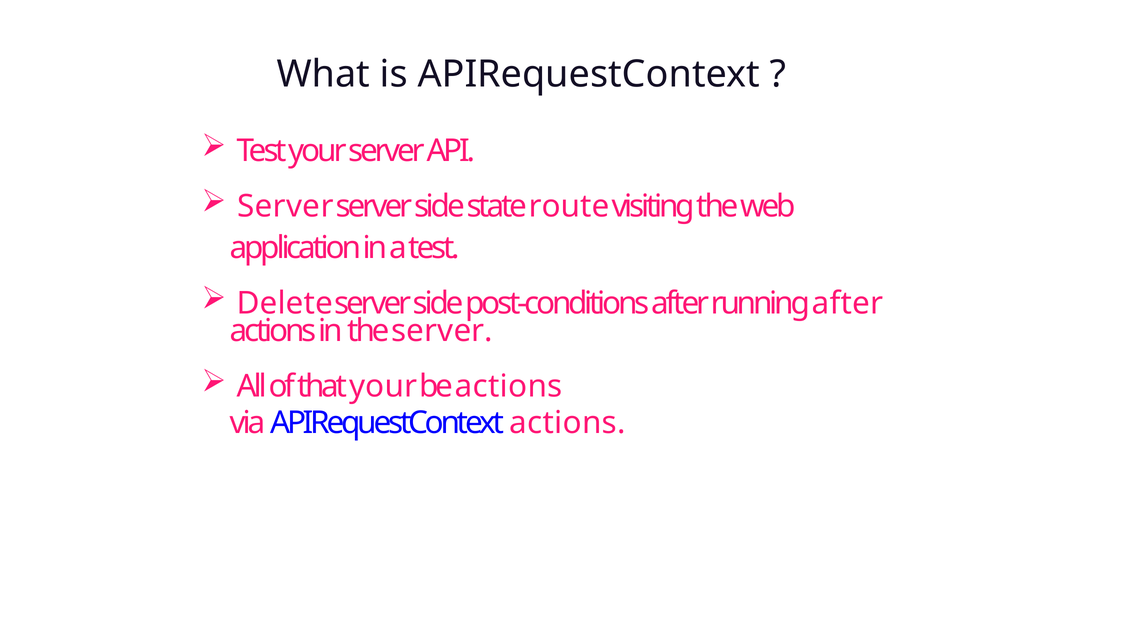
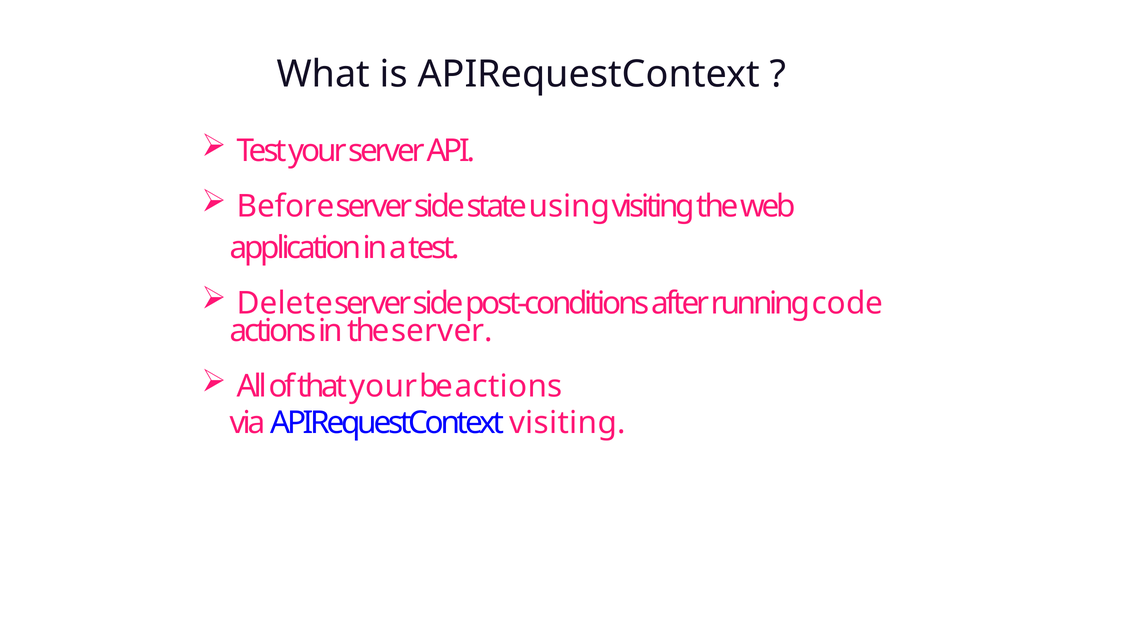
Server at (285, 207): Server -> Before
route: route -> using
running after: after -> code
APIRequestContext actions: actions -> visiting
